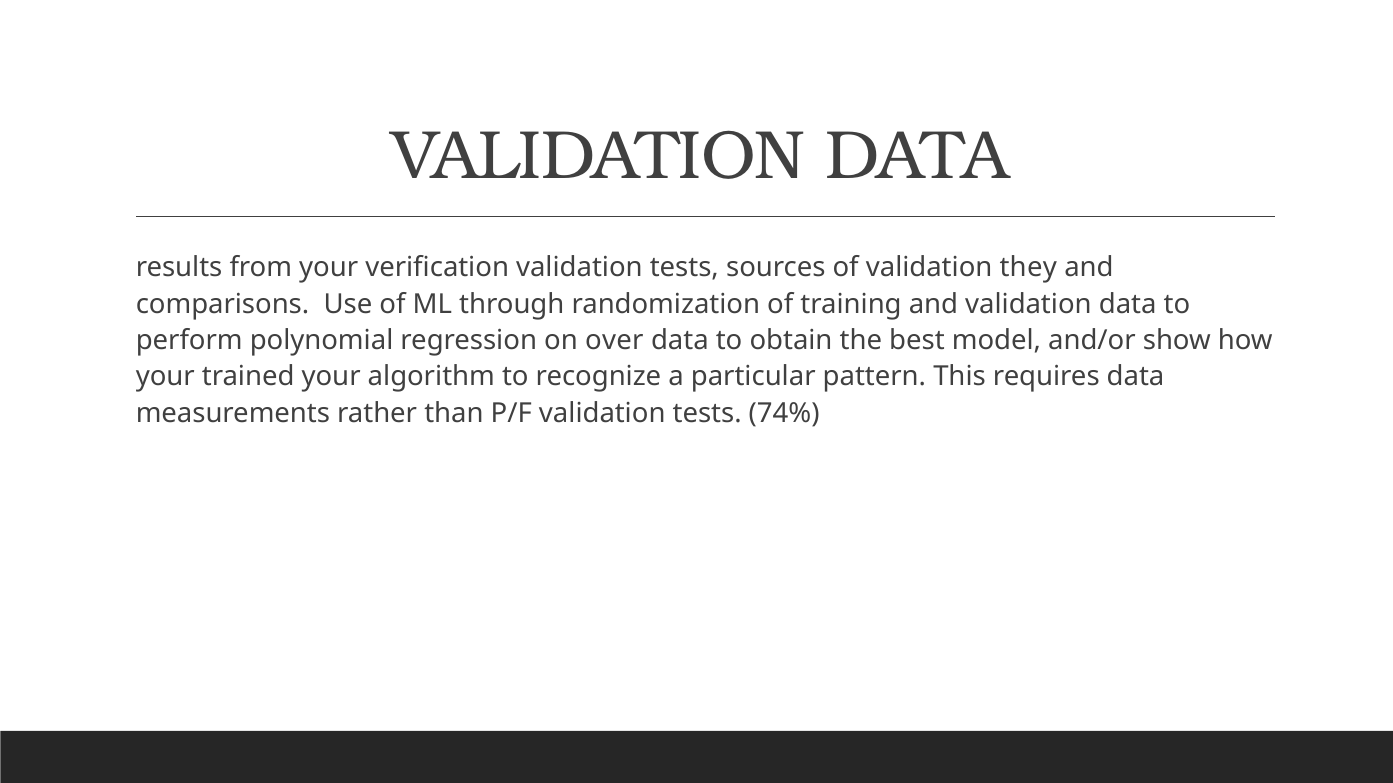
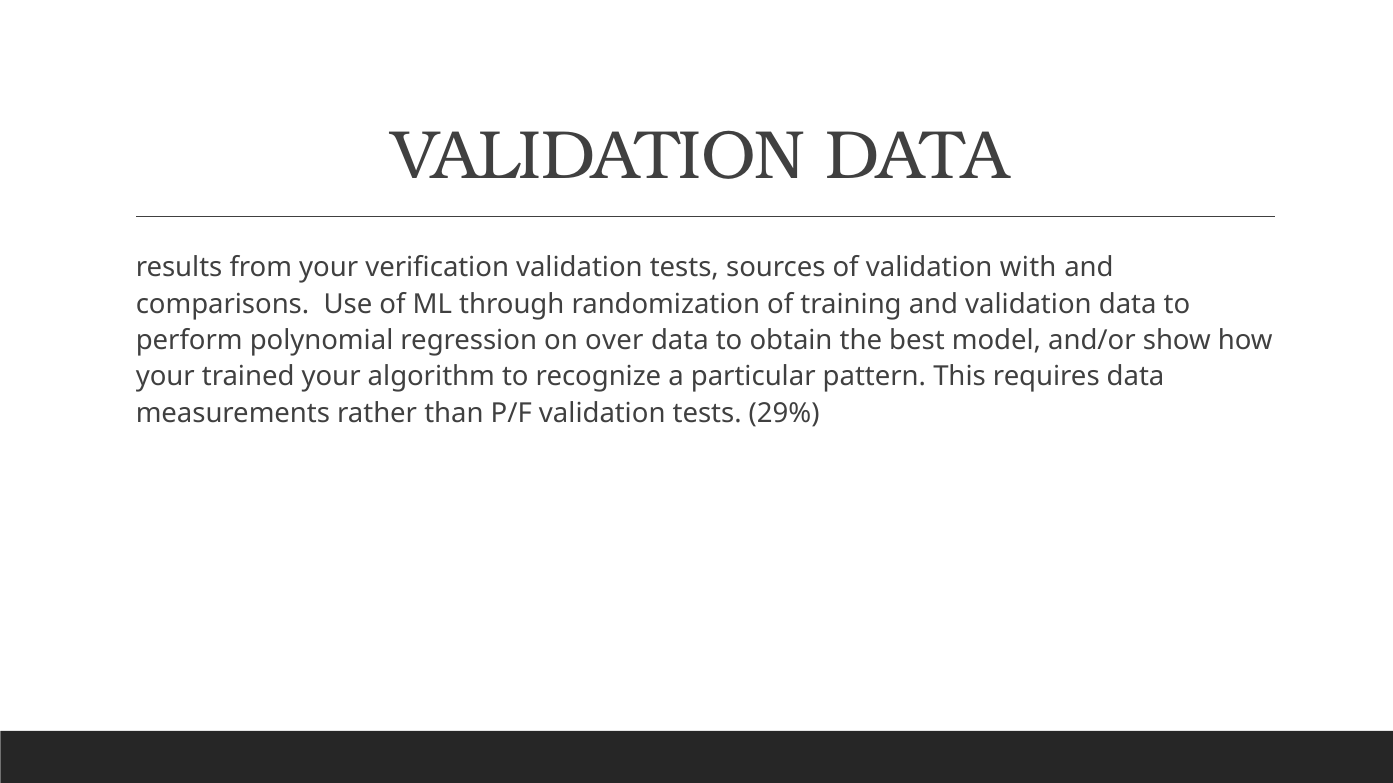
they: they -> with
74%: 74% -> 29%
